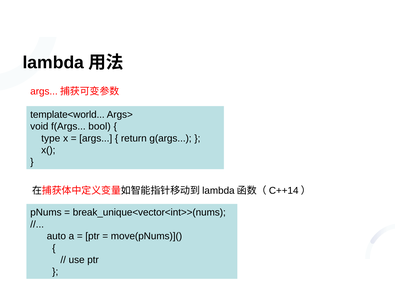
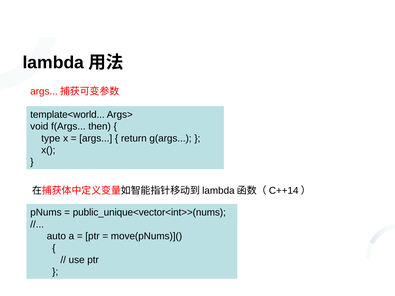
bool: bool -> then
break_unique<vector<int>>(nums: break_unique<vector<int>>(nums -> public_unique<vector<int>>(nums
